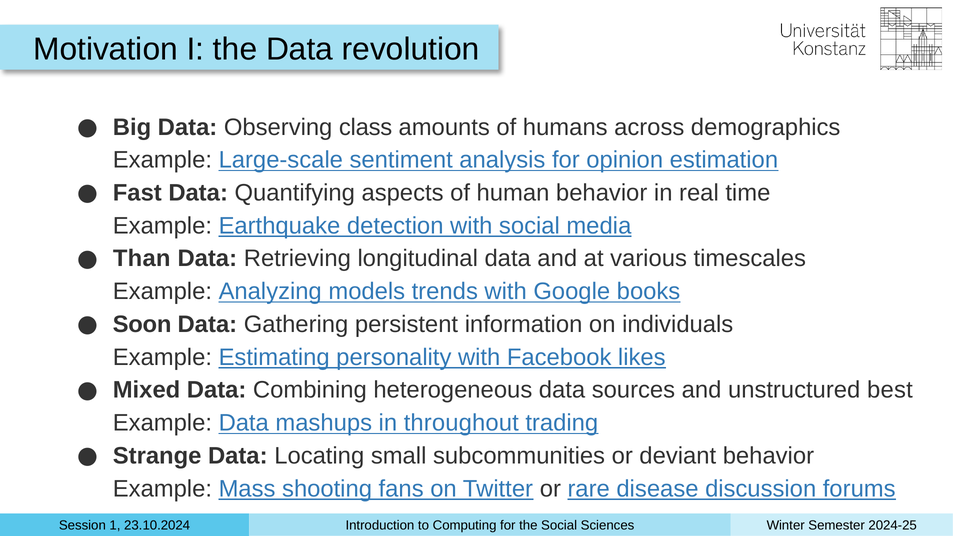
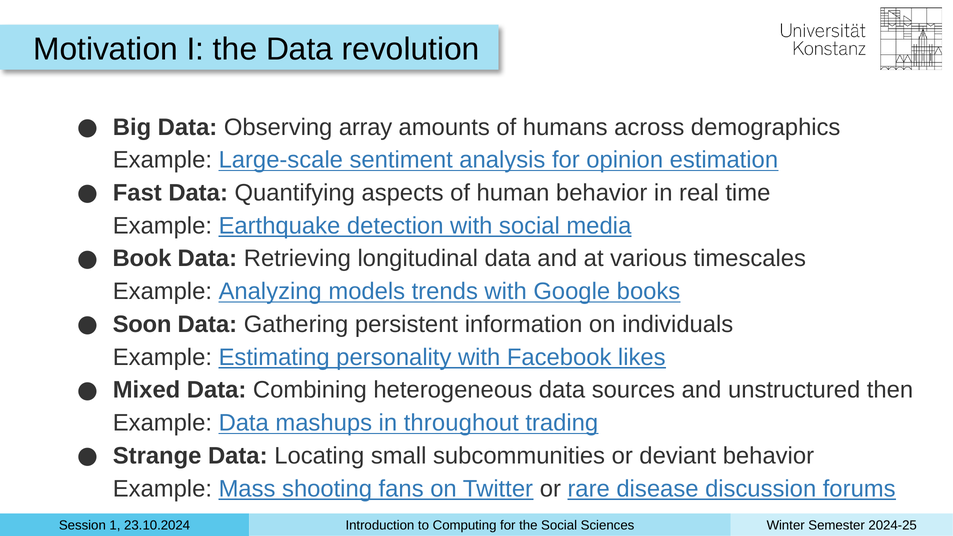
class: class -> array
Than: Than -> Book
best: best -> then
